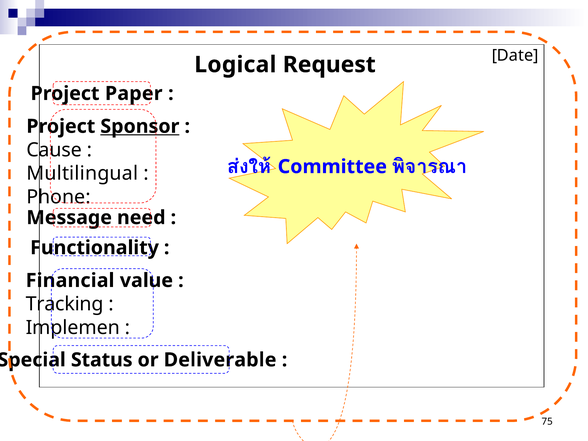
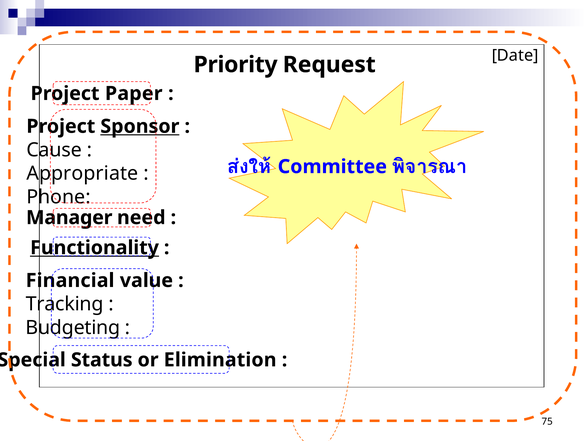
Logical: Logical -> Priority
Multilingual: Multilingual -> Appropriate
Message: Message -> Manager
Functionality underline: none -> present
Implemen: Implemen -> Budgeting
Deliverable: Deliverable -> Elimination
